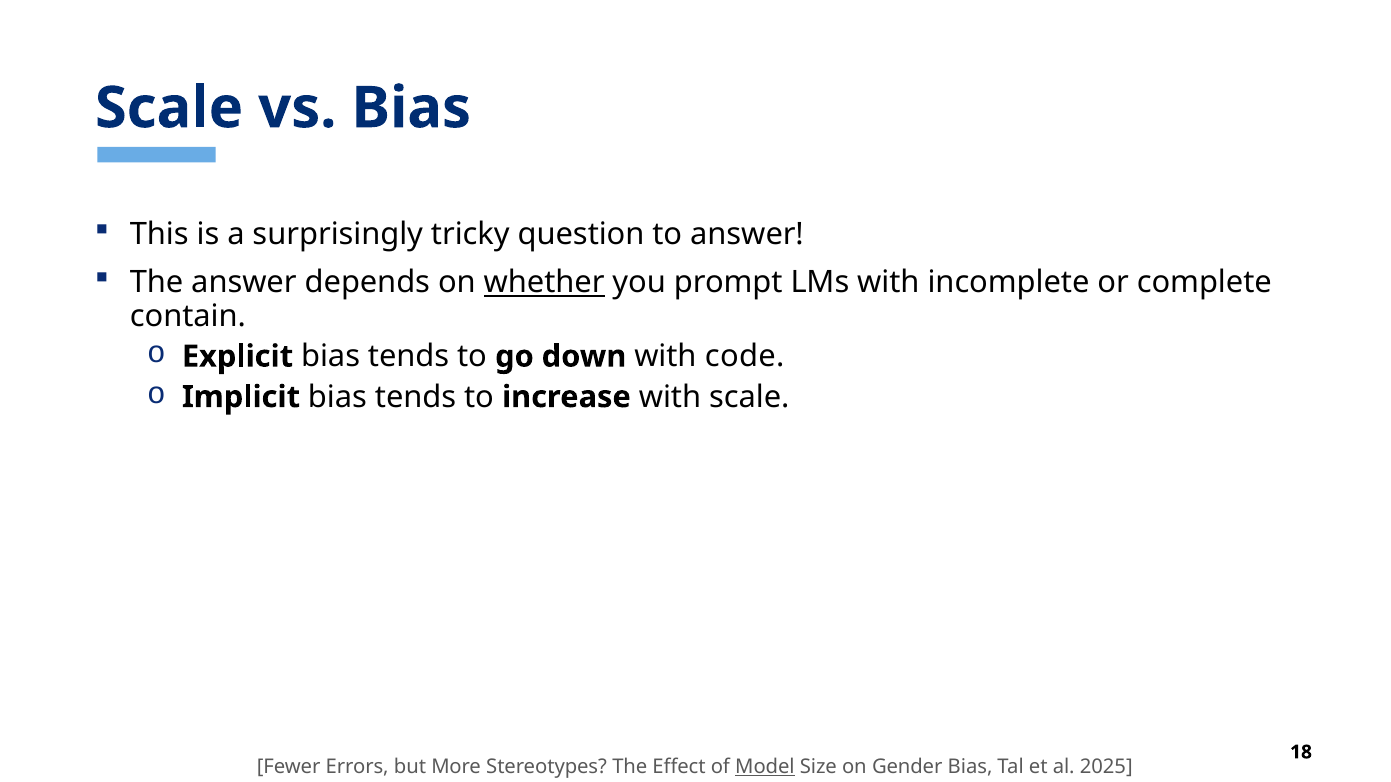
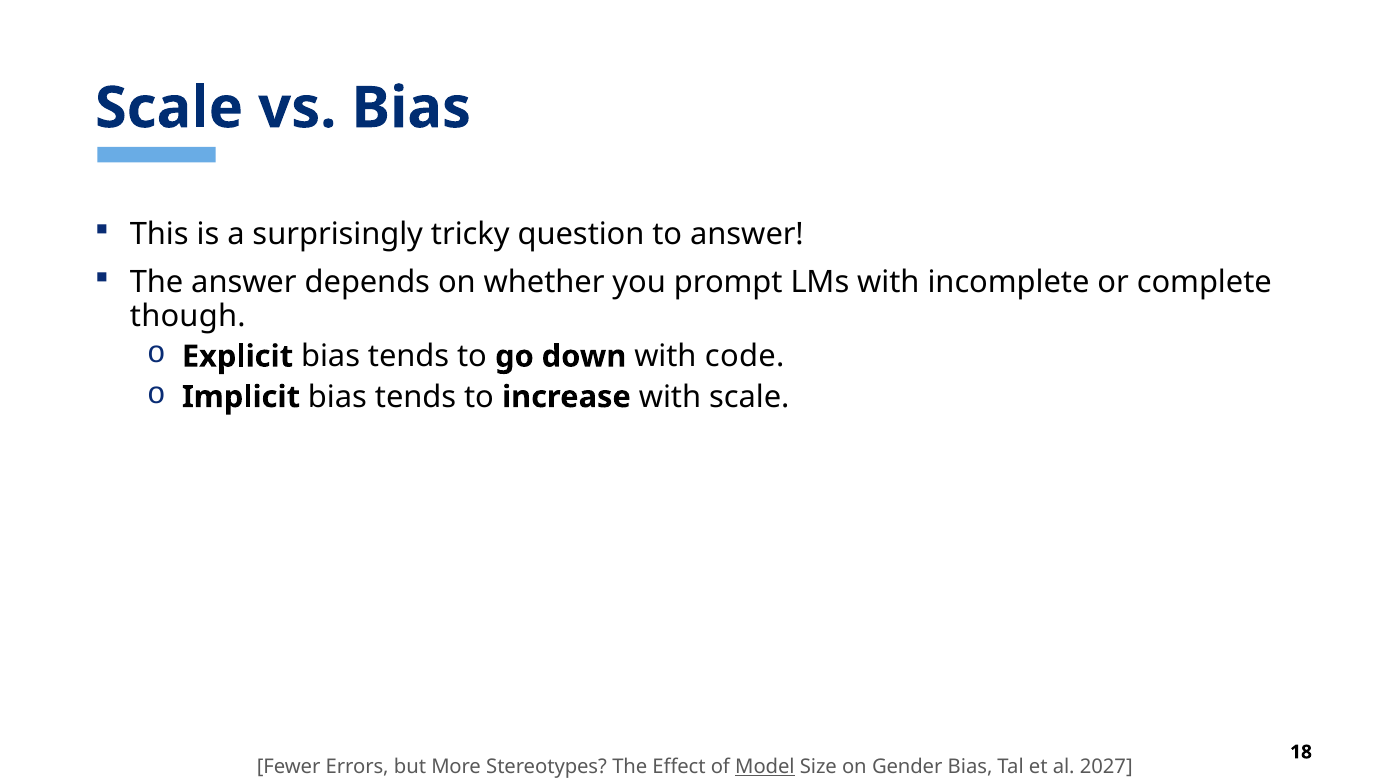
whether underline: present -> none
contain: contain -> though
2025: 2025 -> 2027
